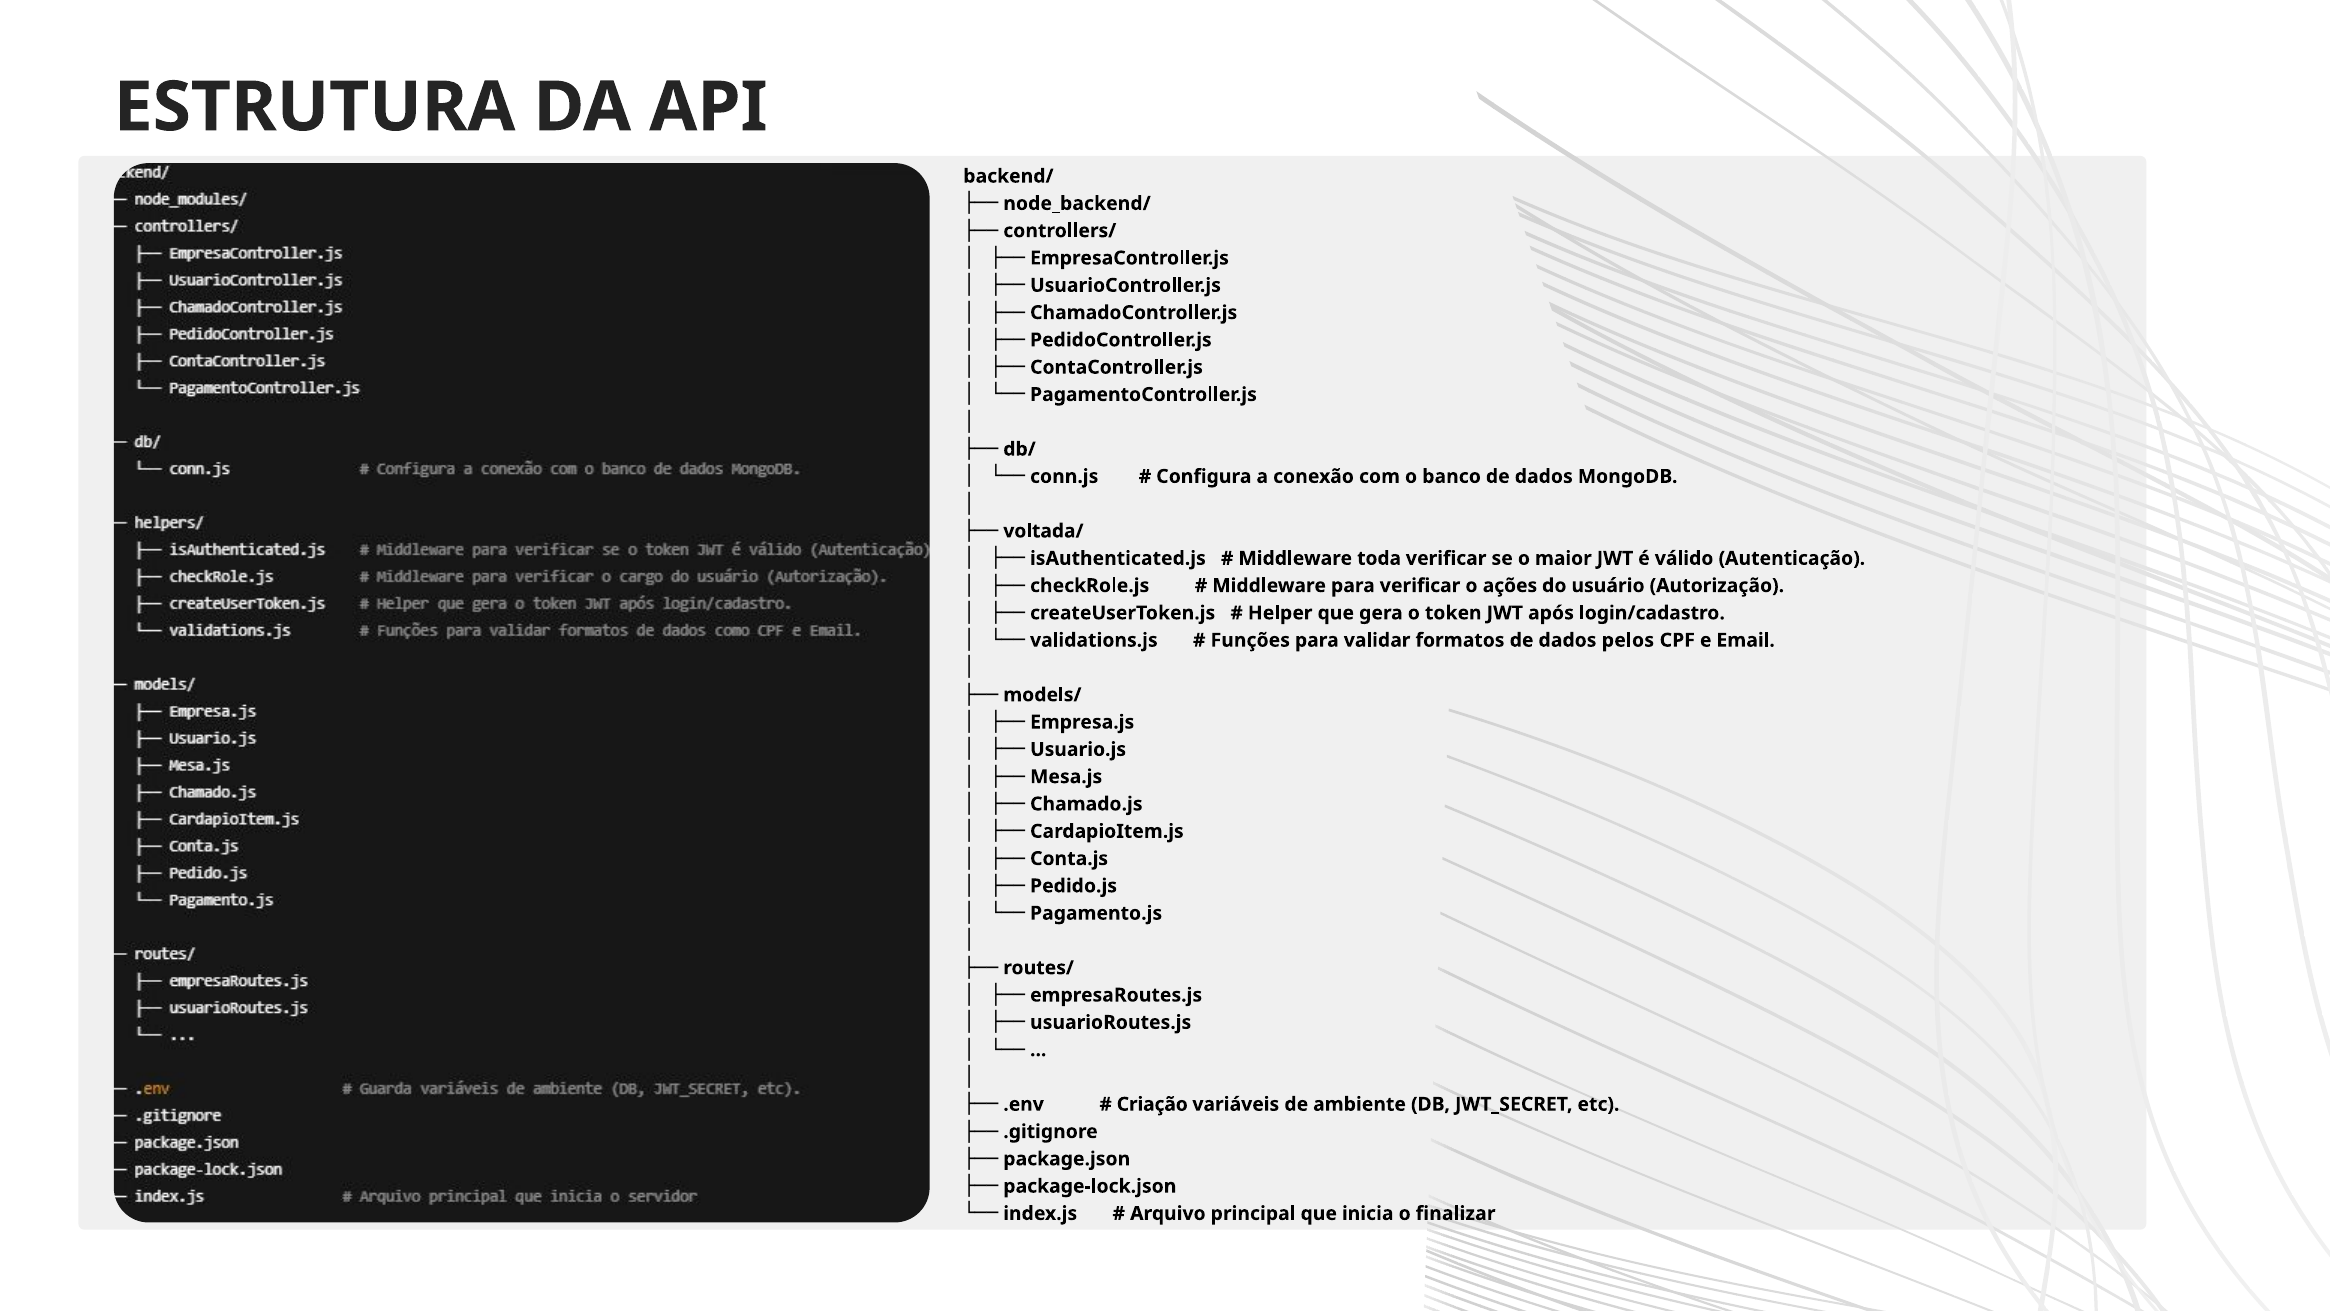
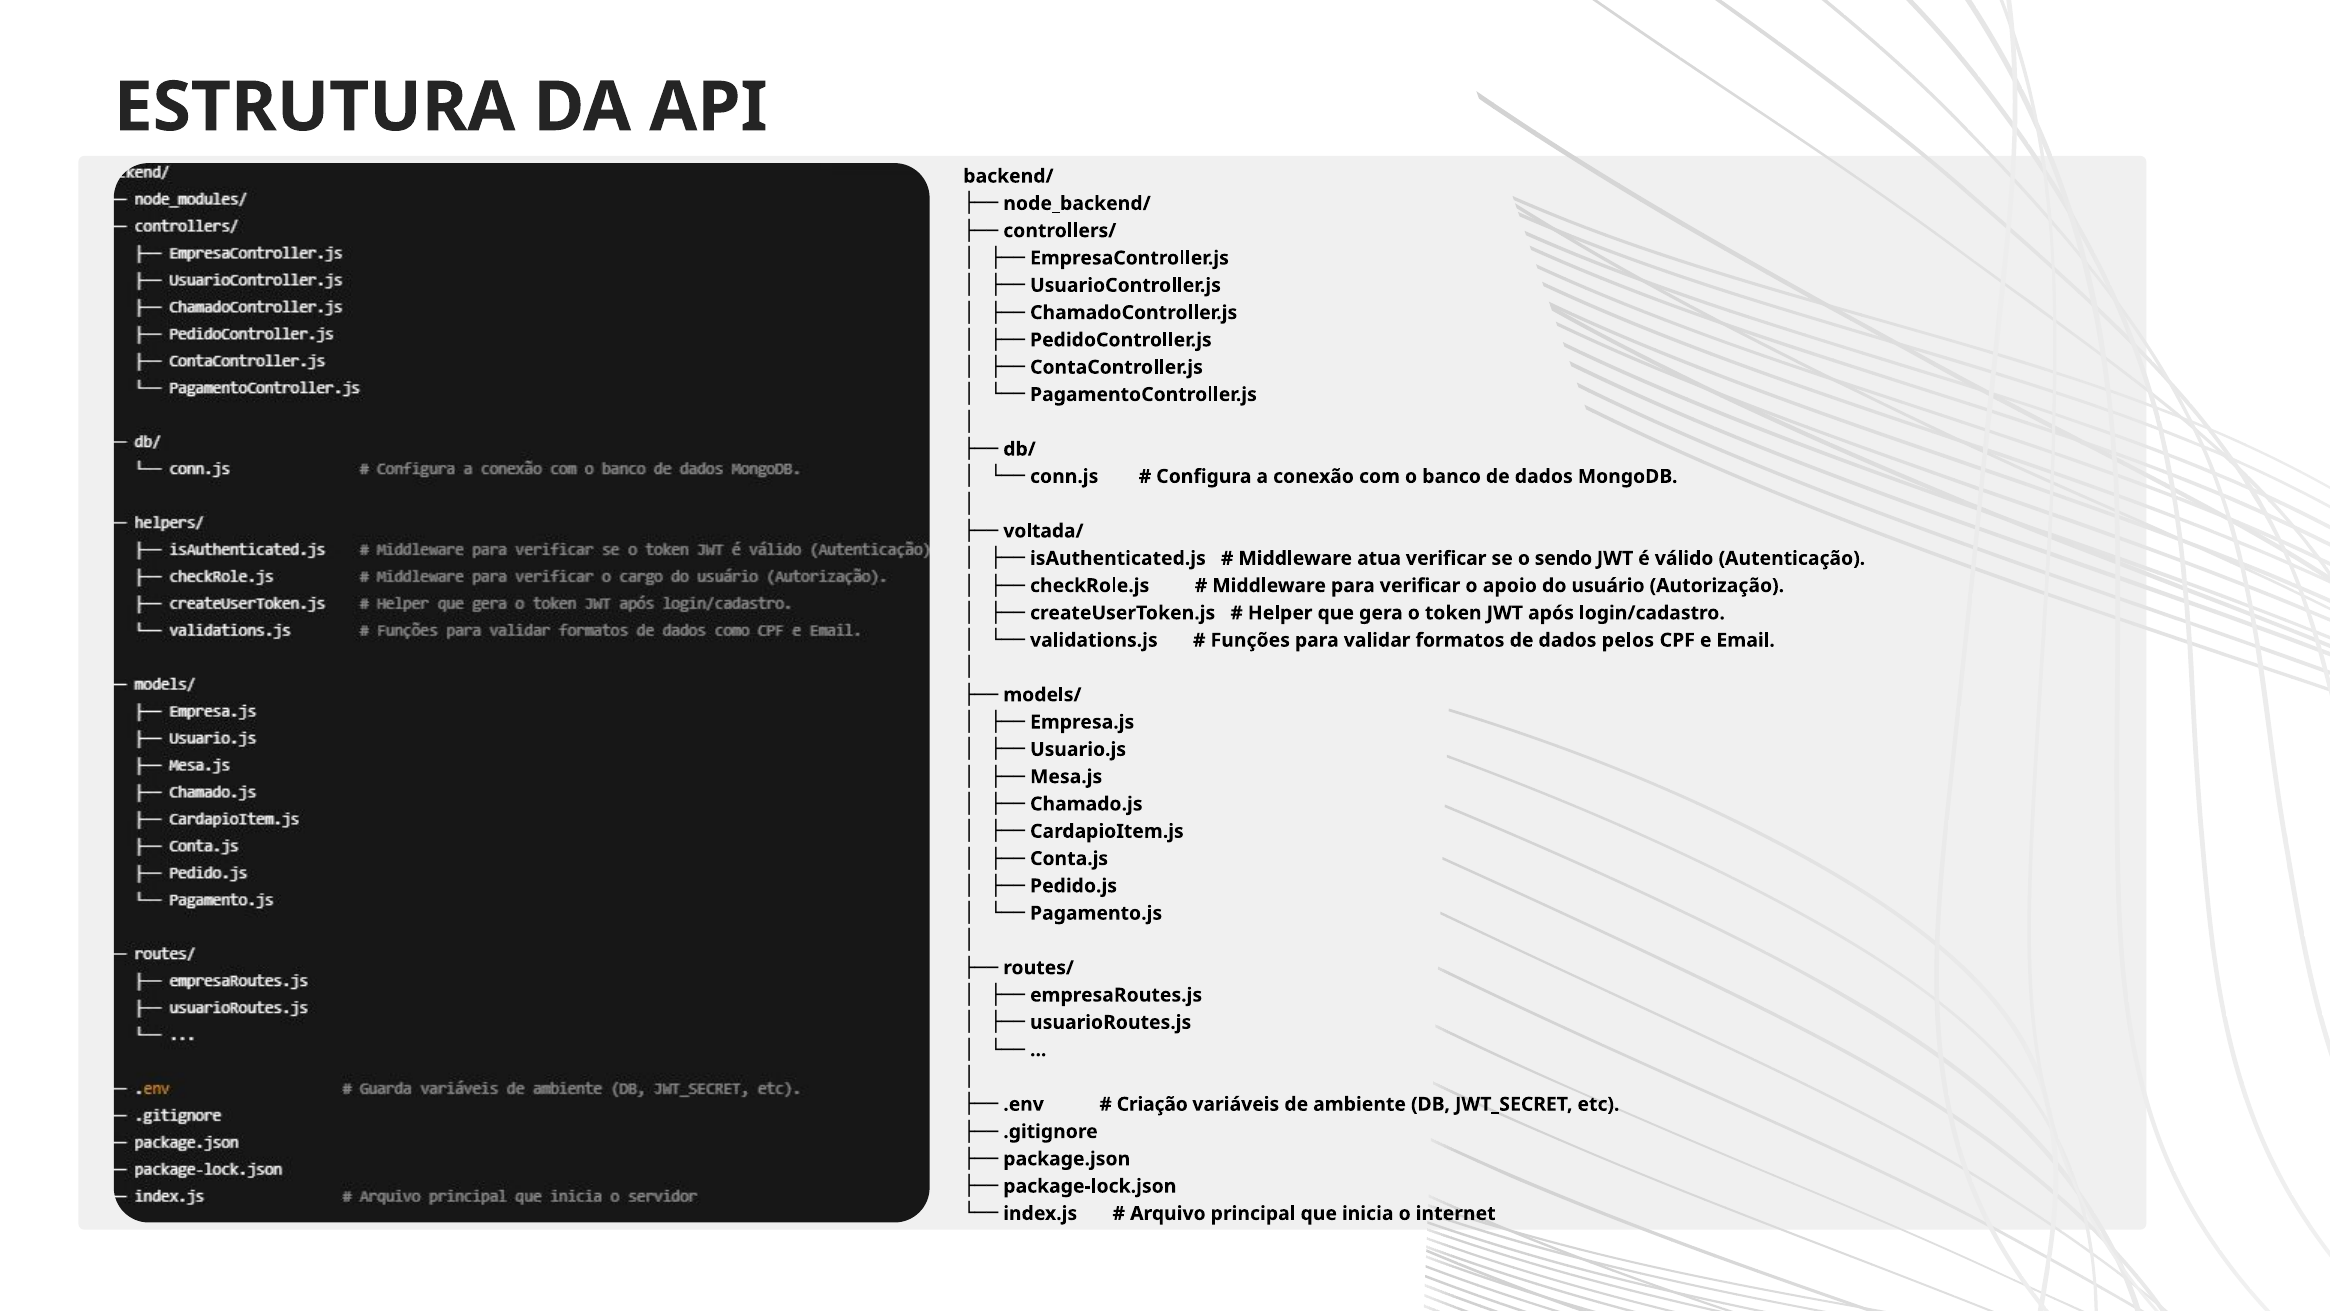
toda: toda -> atua
maior: maior -> sendo
ações: ações -> apoio
finalizar: finalizar -> internet
